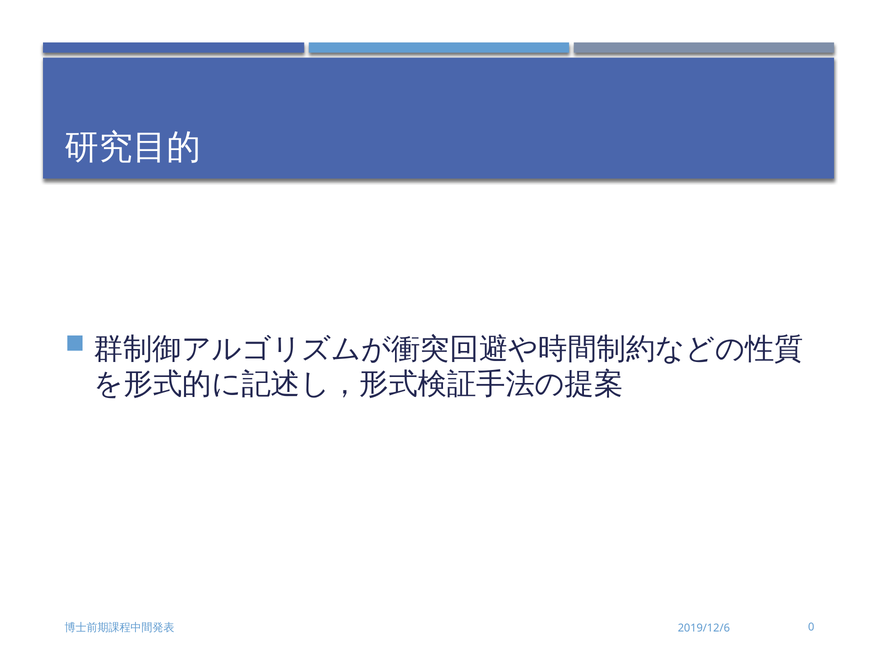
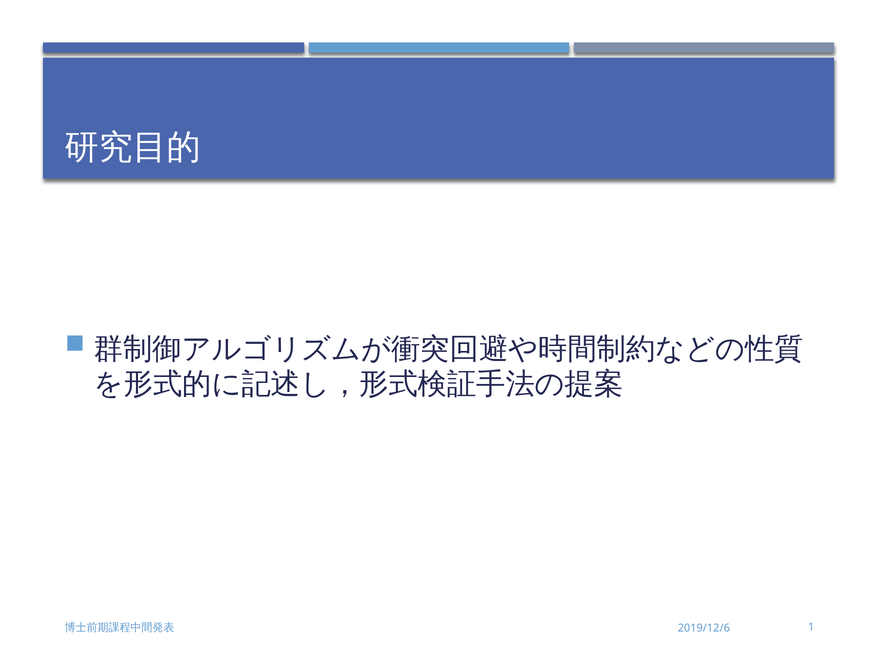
0: 0 -> 1
